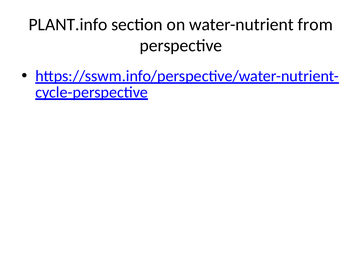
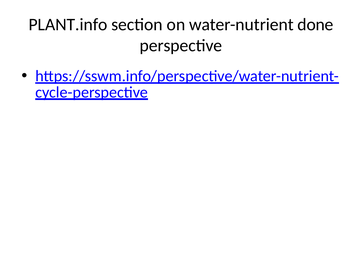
from: from -> done
